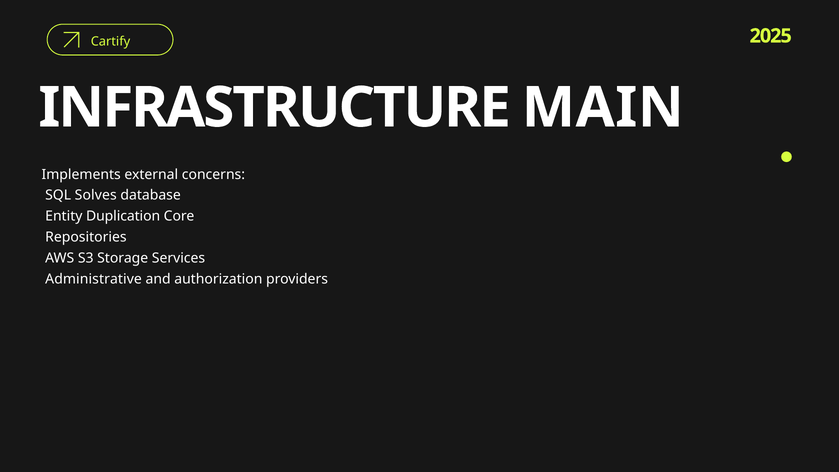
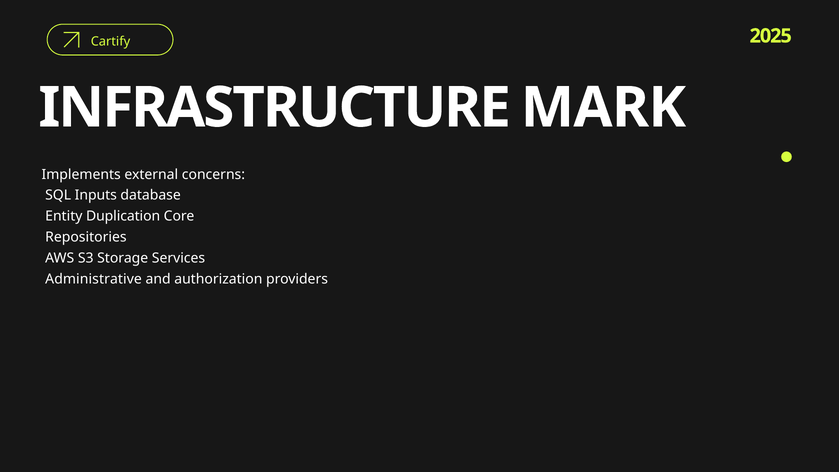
MAIN: MAIN -> MARK
Solves: Solves -> Inputs
